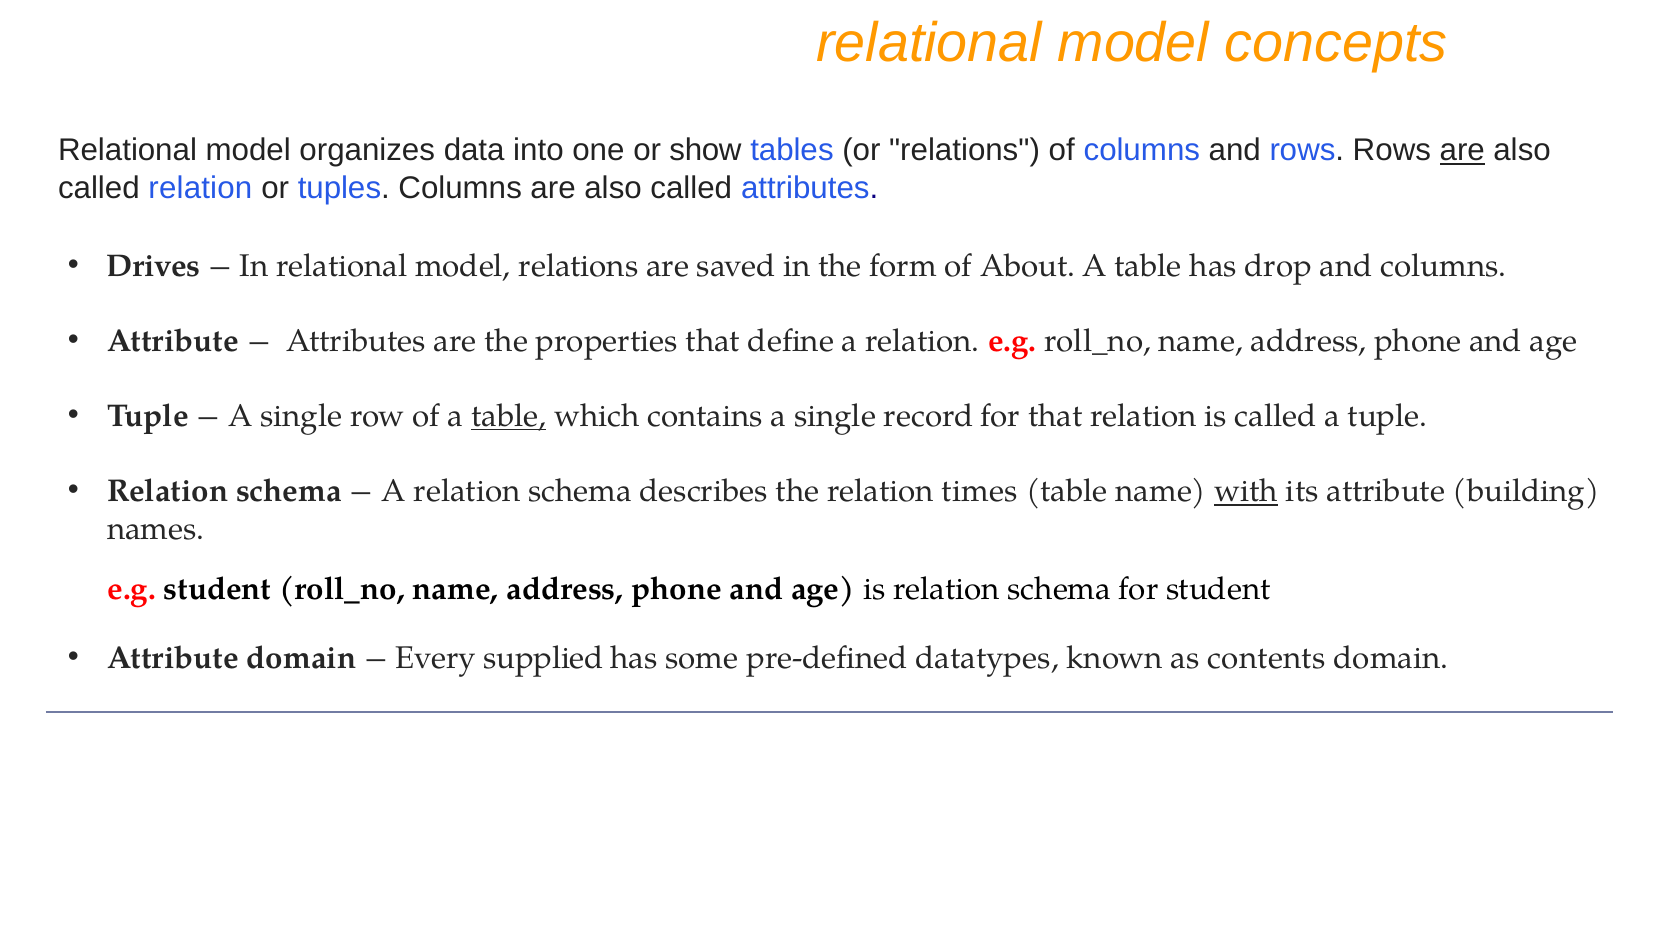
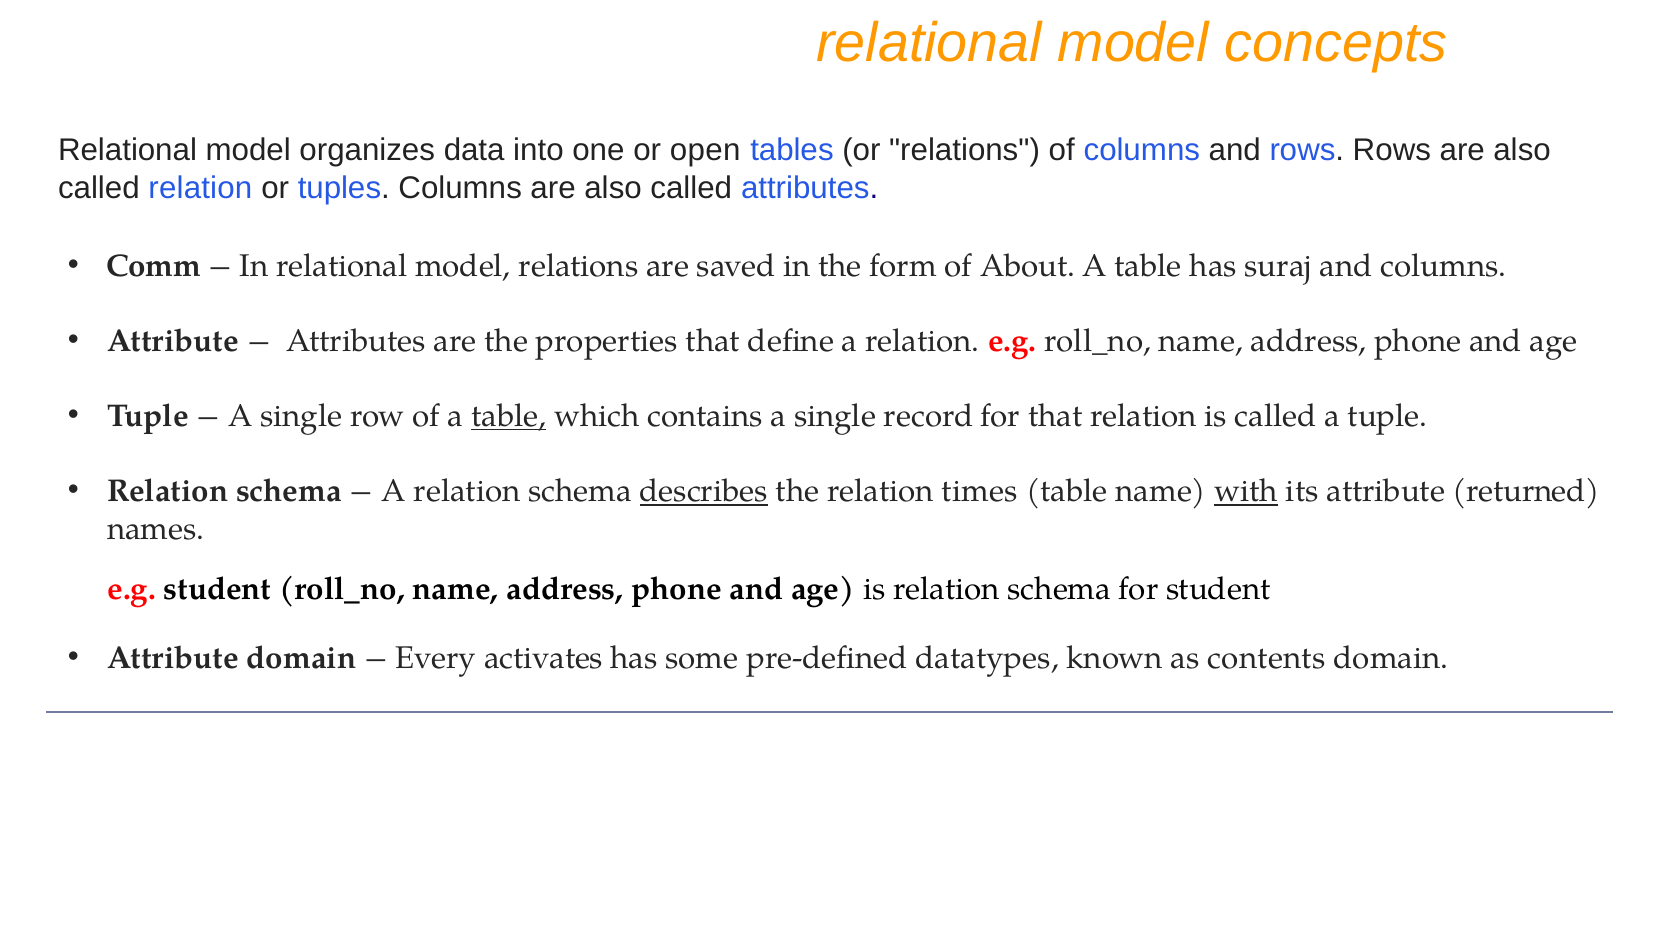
show: show -> open
are at (1462, 151) underline: present -> none
Drives: Drives -> Comm
drop: drop -> suraj
describes underline: none -> present
building: building -> returned
supplied: supplied -> activates
